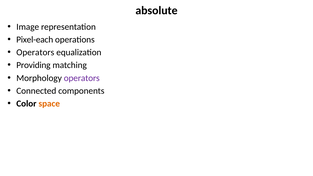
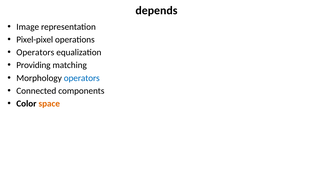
absolute: absolute -> depends
Pixel-each: Pixel-each -> Pixel-pixel
operators at (82, 78) colour: purple -> blue
